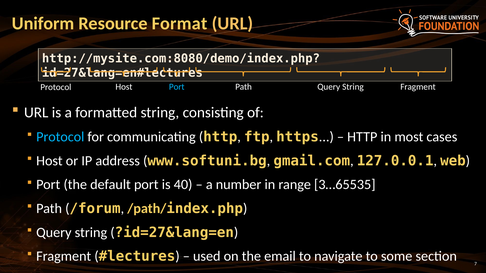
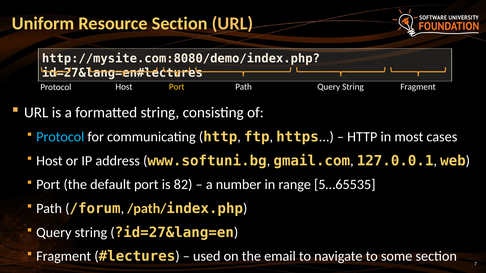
Resource Format: Format -> Section
Port at (177, 87) colour: light blue -> yellow
40: 40 -> 82
3…65535: 3…65535 -> 5…65535
